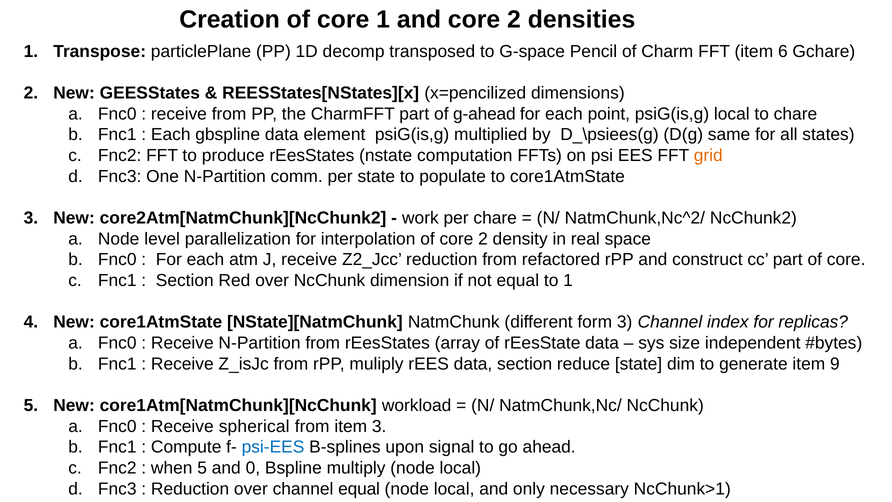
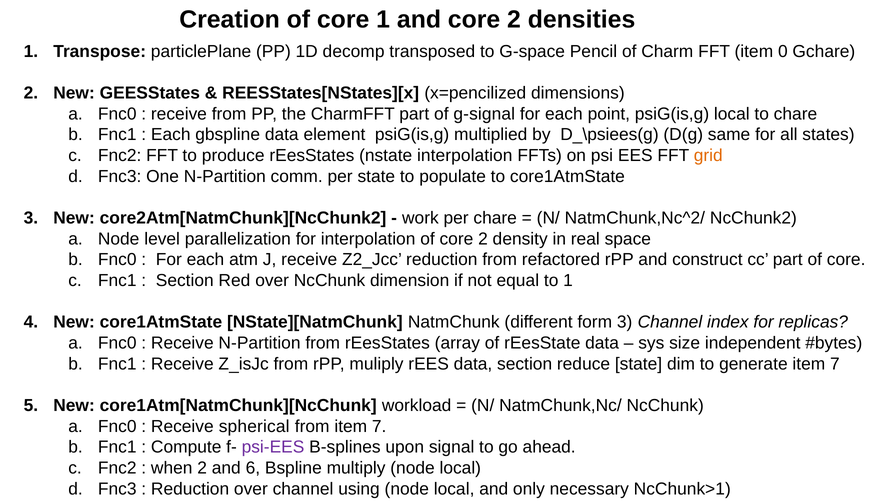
6: 6 -> 0
g-ahead: g-ahead -> g-signal
nstate computation: computation -> interpolation
generate item 9: 9 -> 7
from item 3: 3 -> 7
psi-EES colour: blue -> purple
when 5: 5 -> 2
0: 0 -> 6
channel equal: equal -> using
